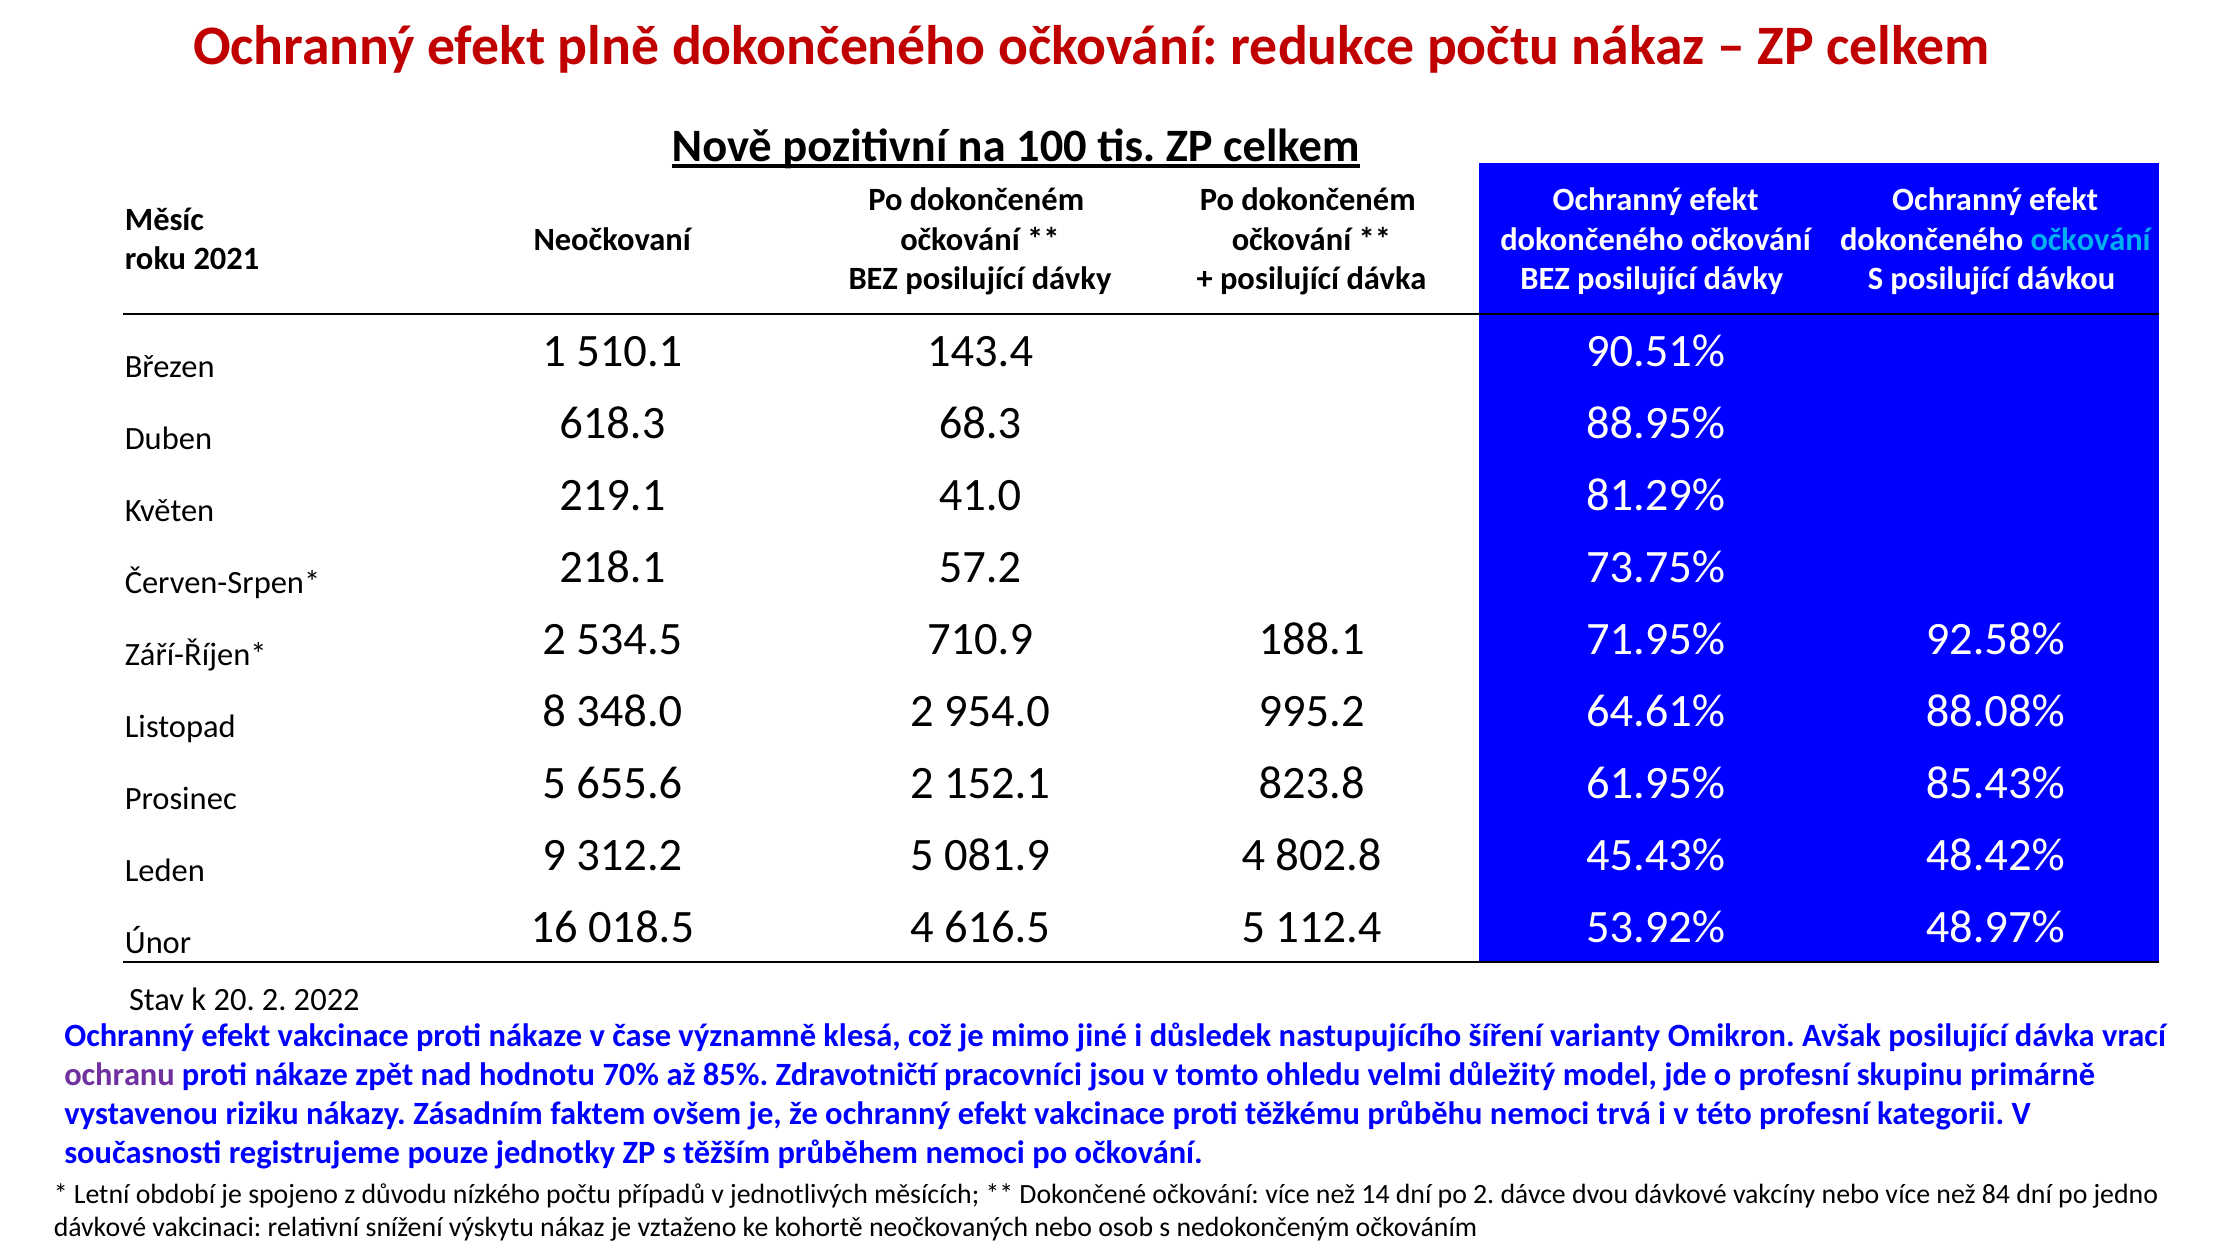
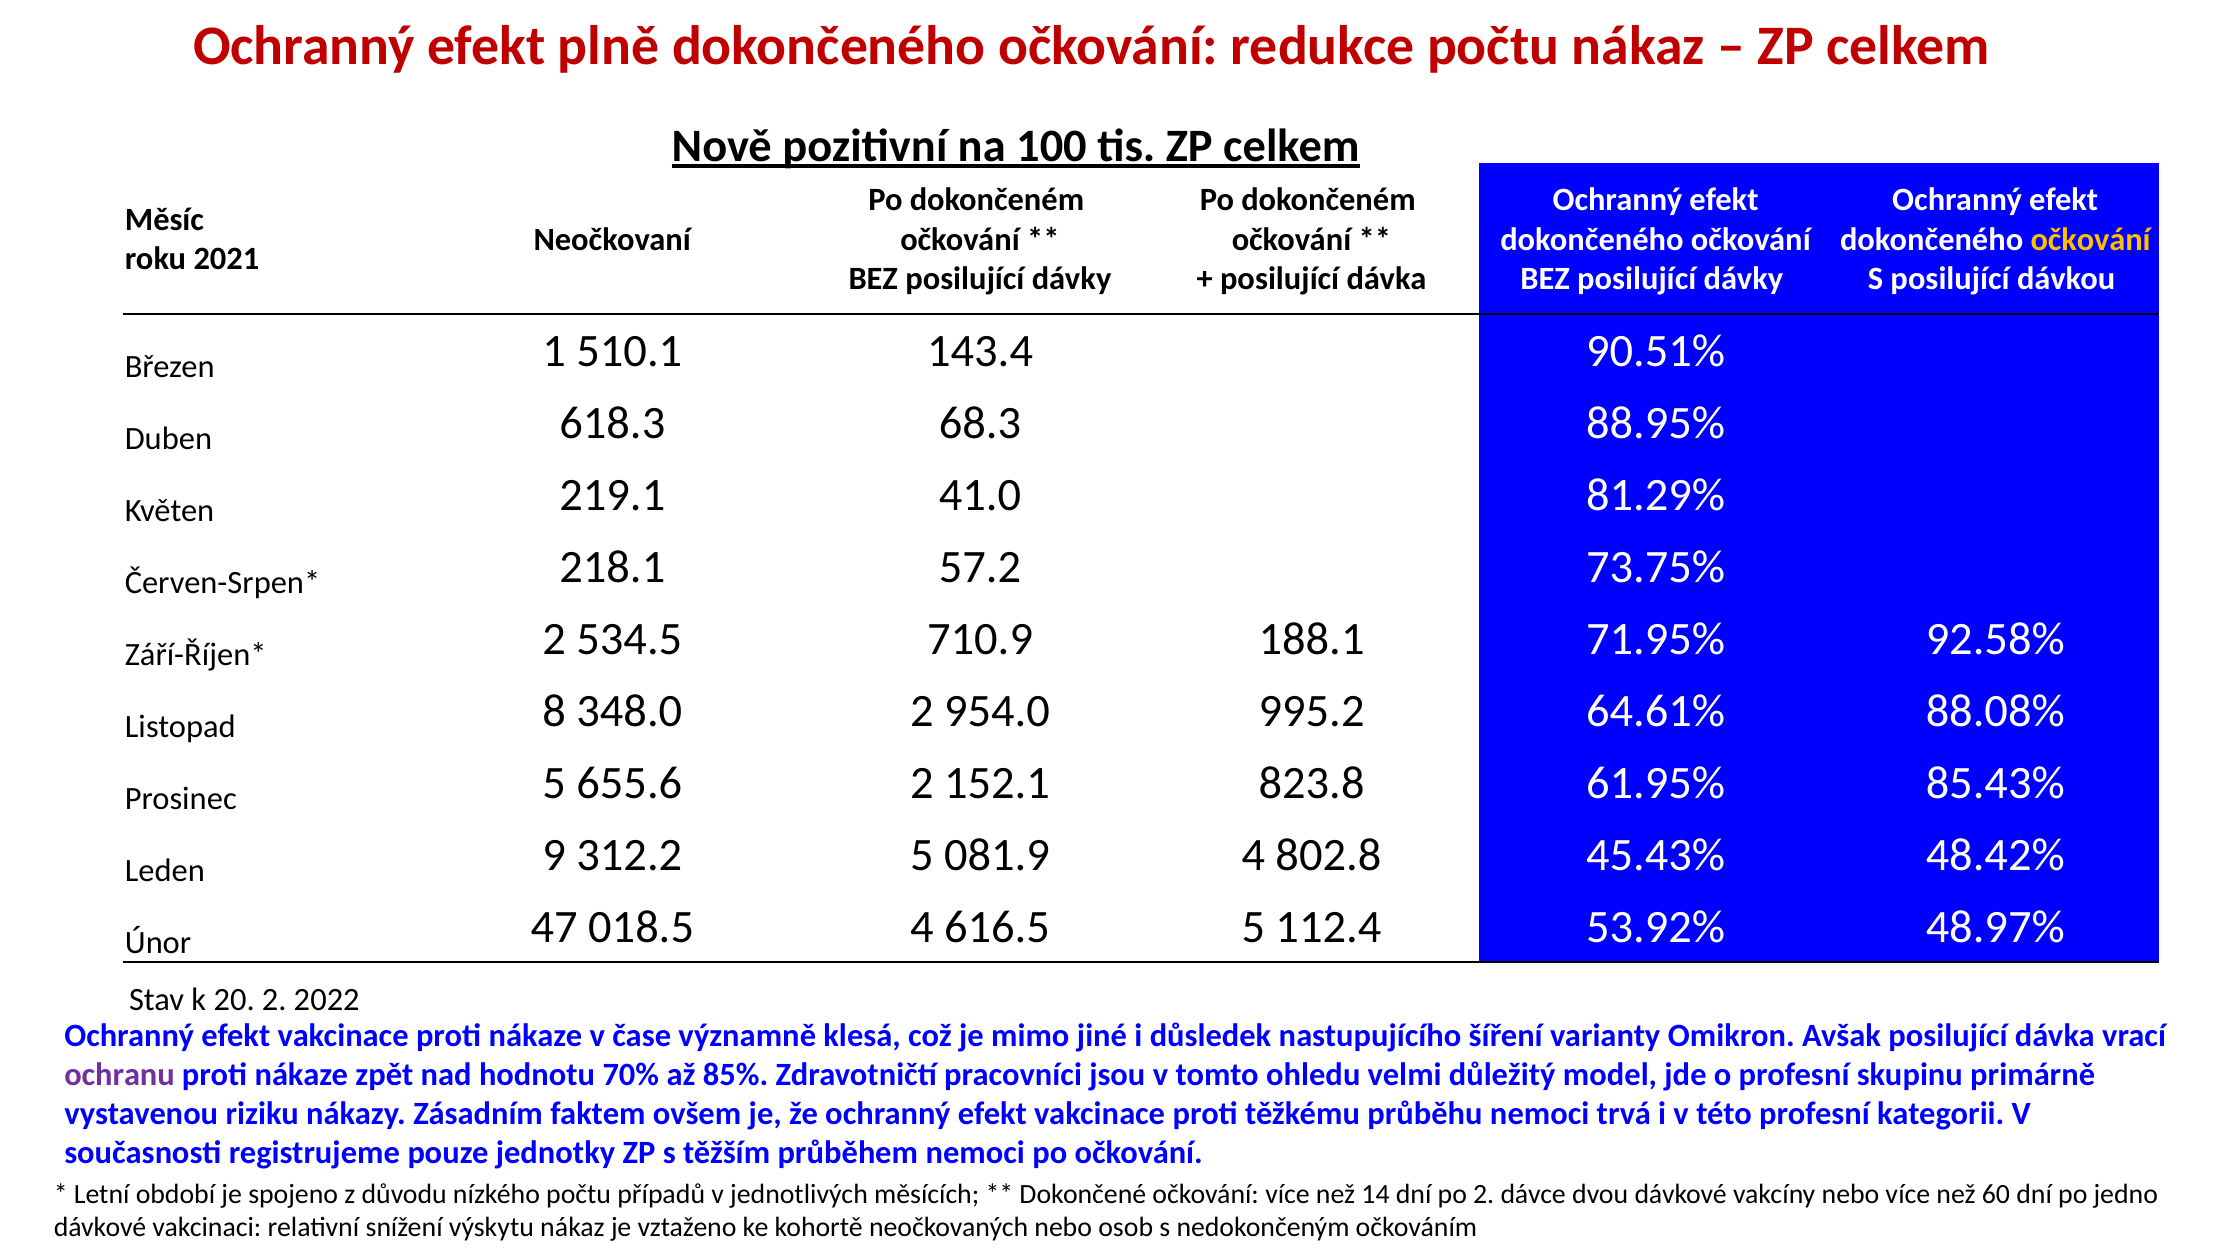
očkování at (2091, 239) colour: light blue -> yellow
16: 16 -> 47
84: 84 -> 60
